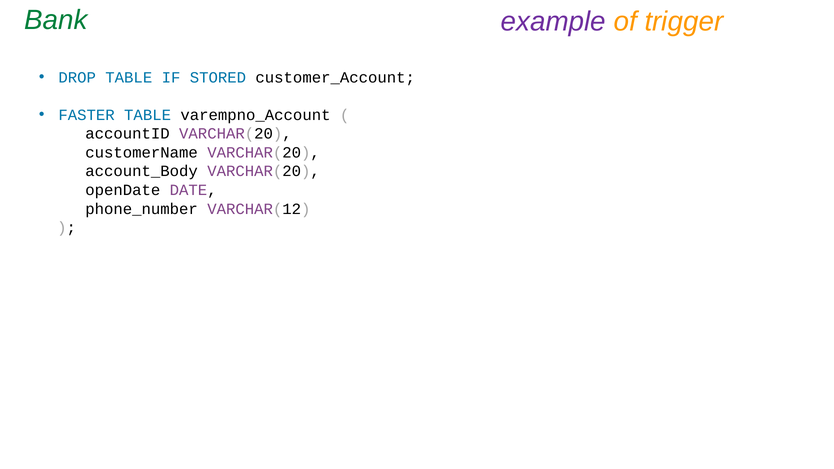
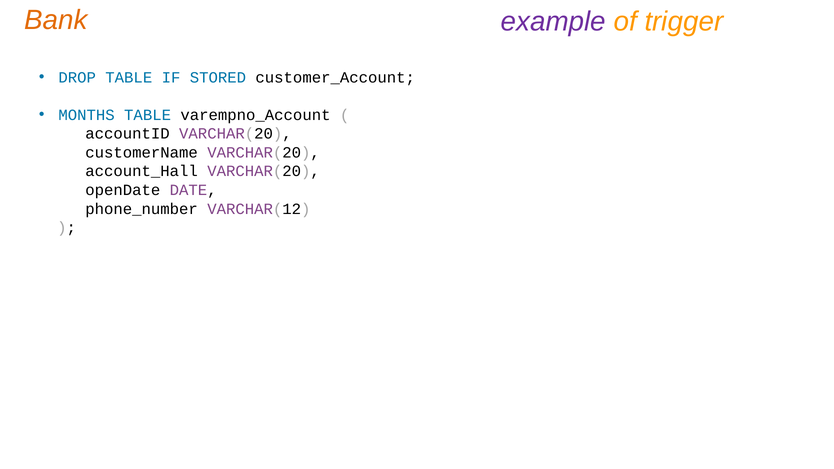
Bank colour: green -> orange
FASTER: FASTER -> MONTHS
account_Body: account_Body -> account_Hall
